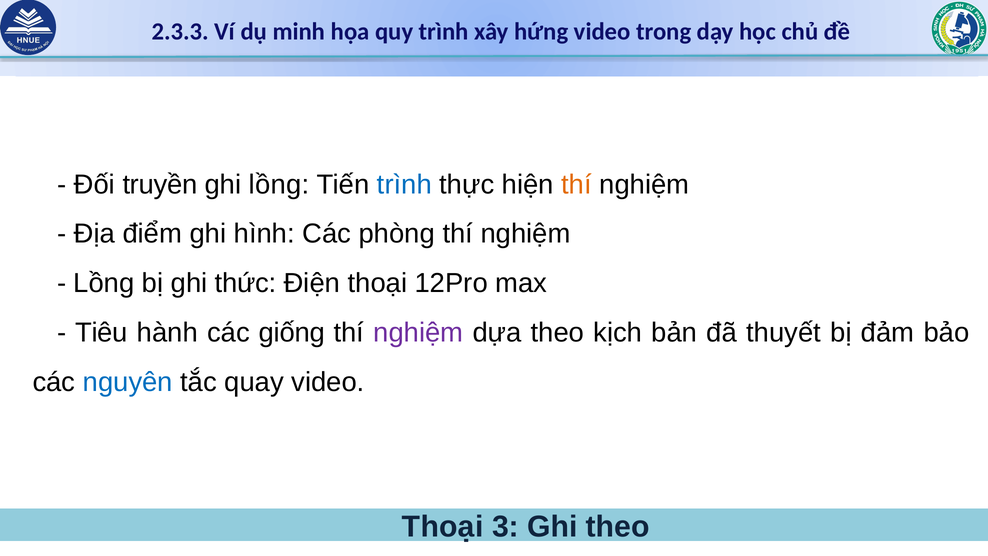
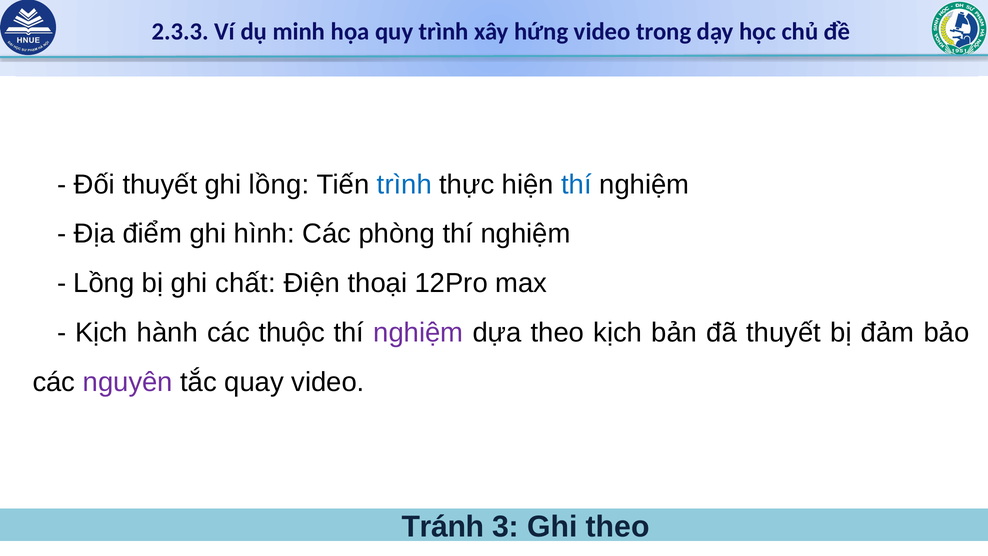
Đối truyền: truyền -> thuyết
thí at (576, 184) colour: orange -> blue
thức: thức -> chất
Tiêu at (101, 333): Tiêu -> Kịch
giống: giống -> thuộc
nguyên colour: blue -> purple
Thoại at (443, 527): Thoại -> Tránh
